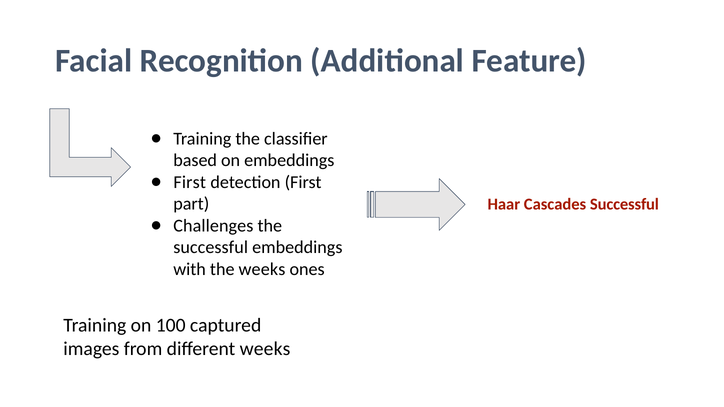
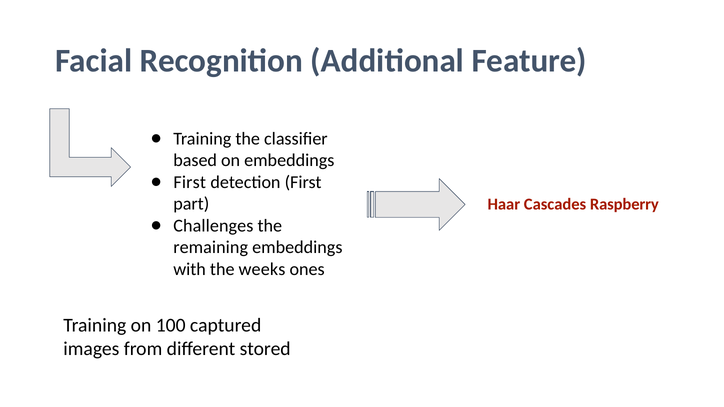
Cascades Successful: Successful -> Raspberry
successful at (211, 248): successful -> remaining
different weeks: weeks -> stored
